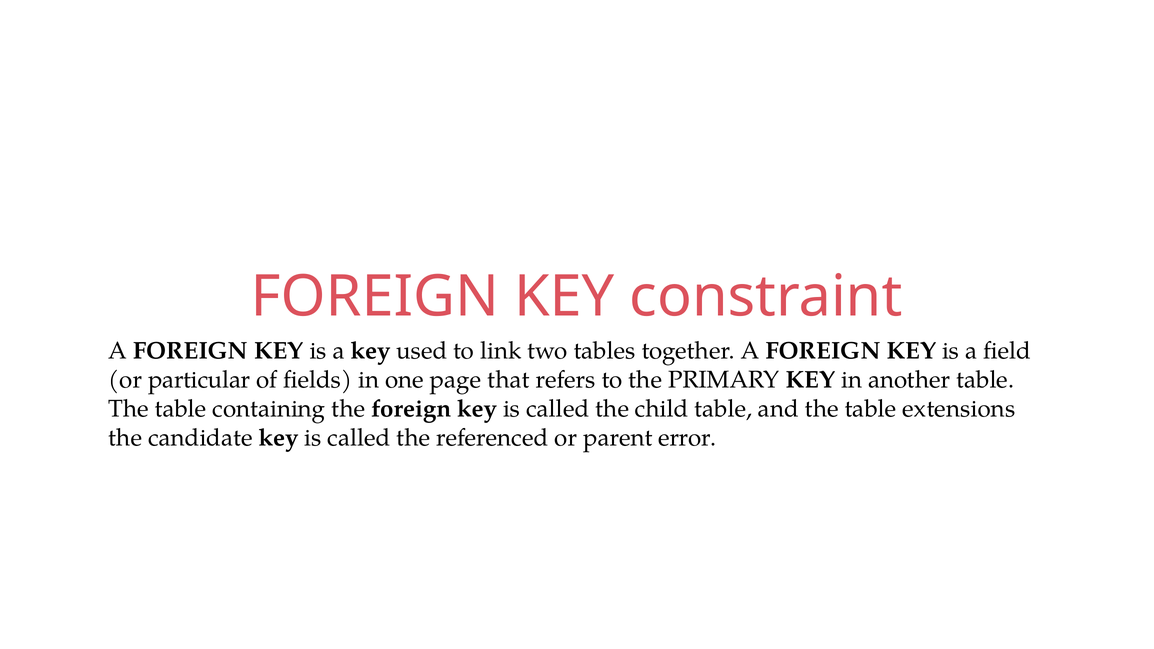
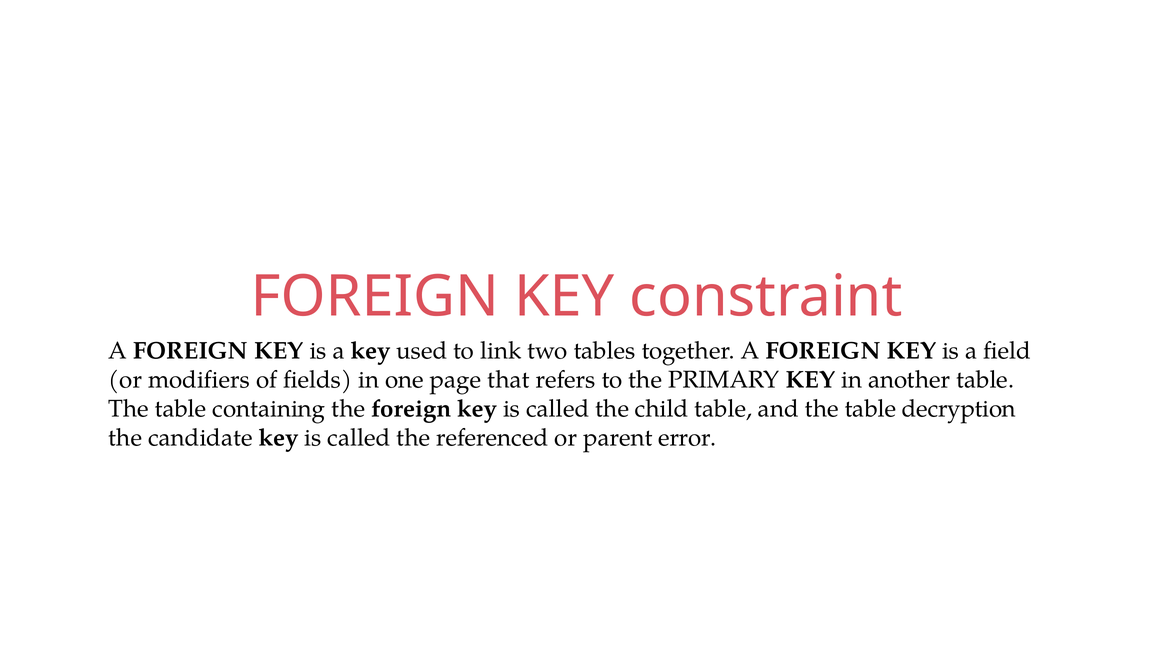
particular: particular -> modifiers
extensions: extensions -> decryption
